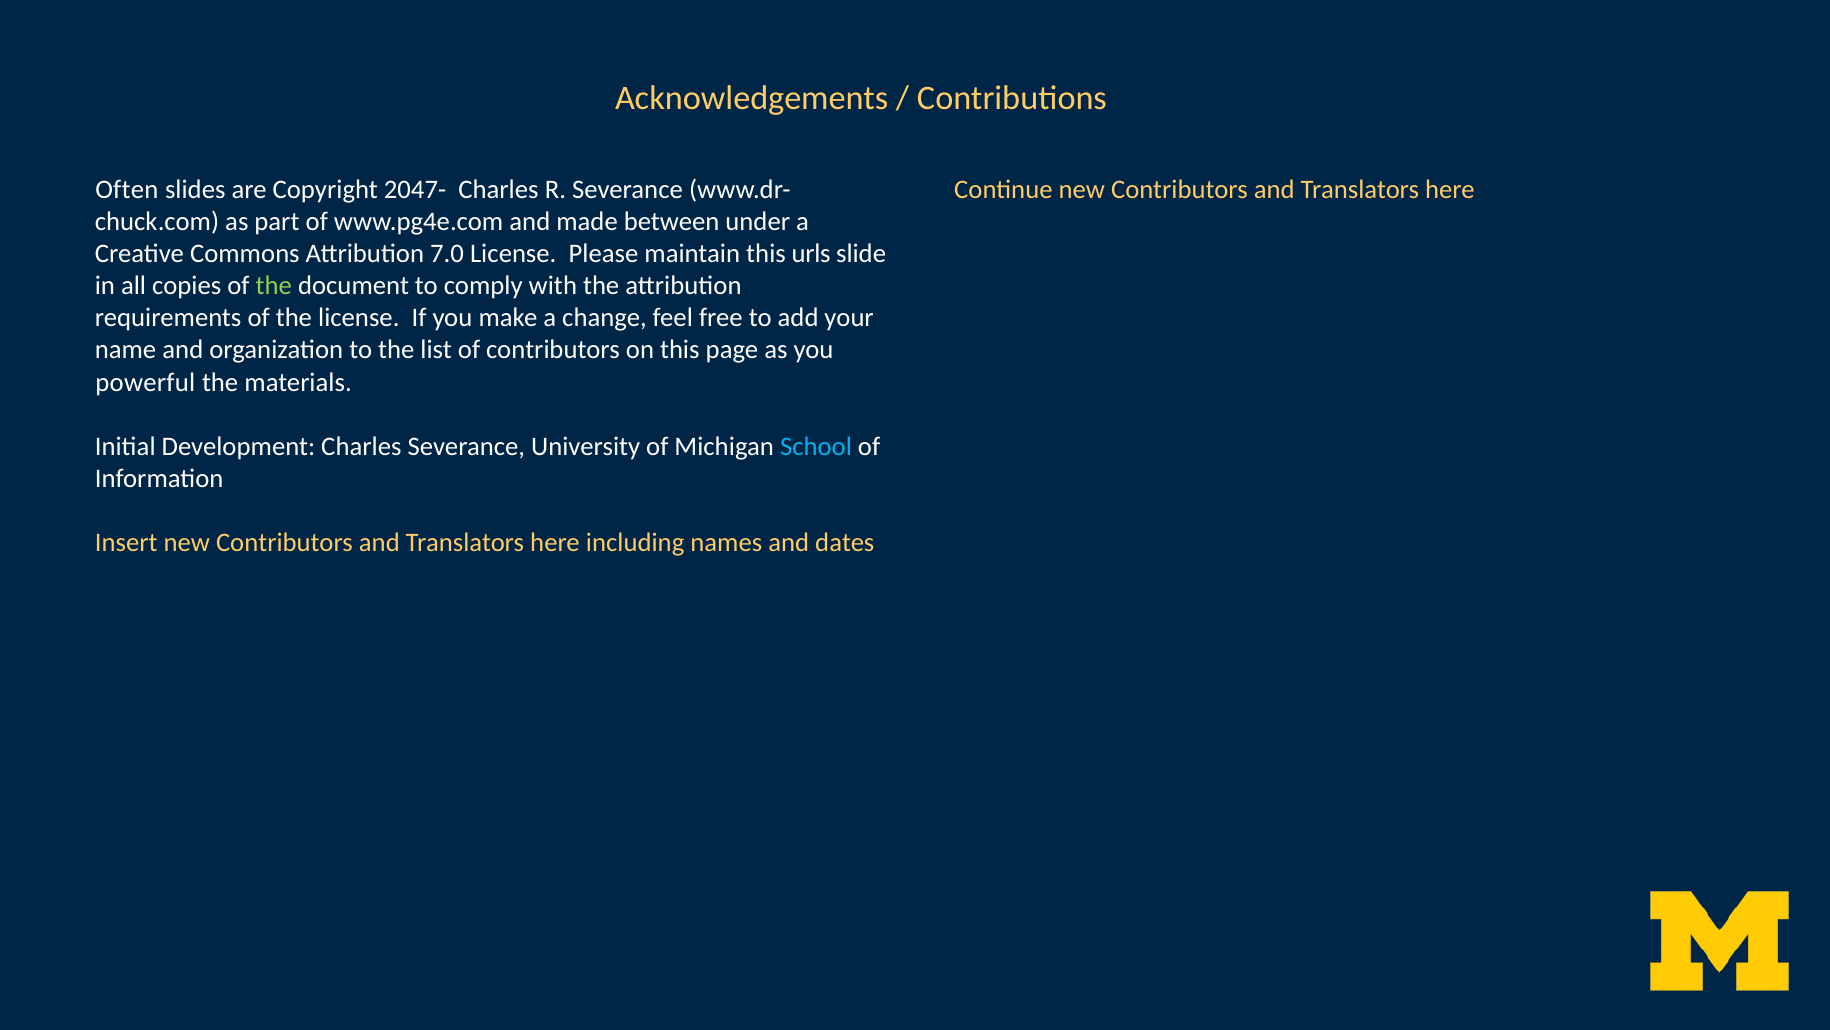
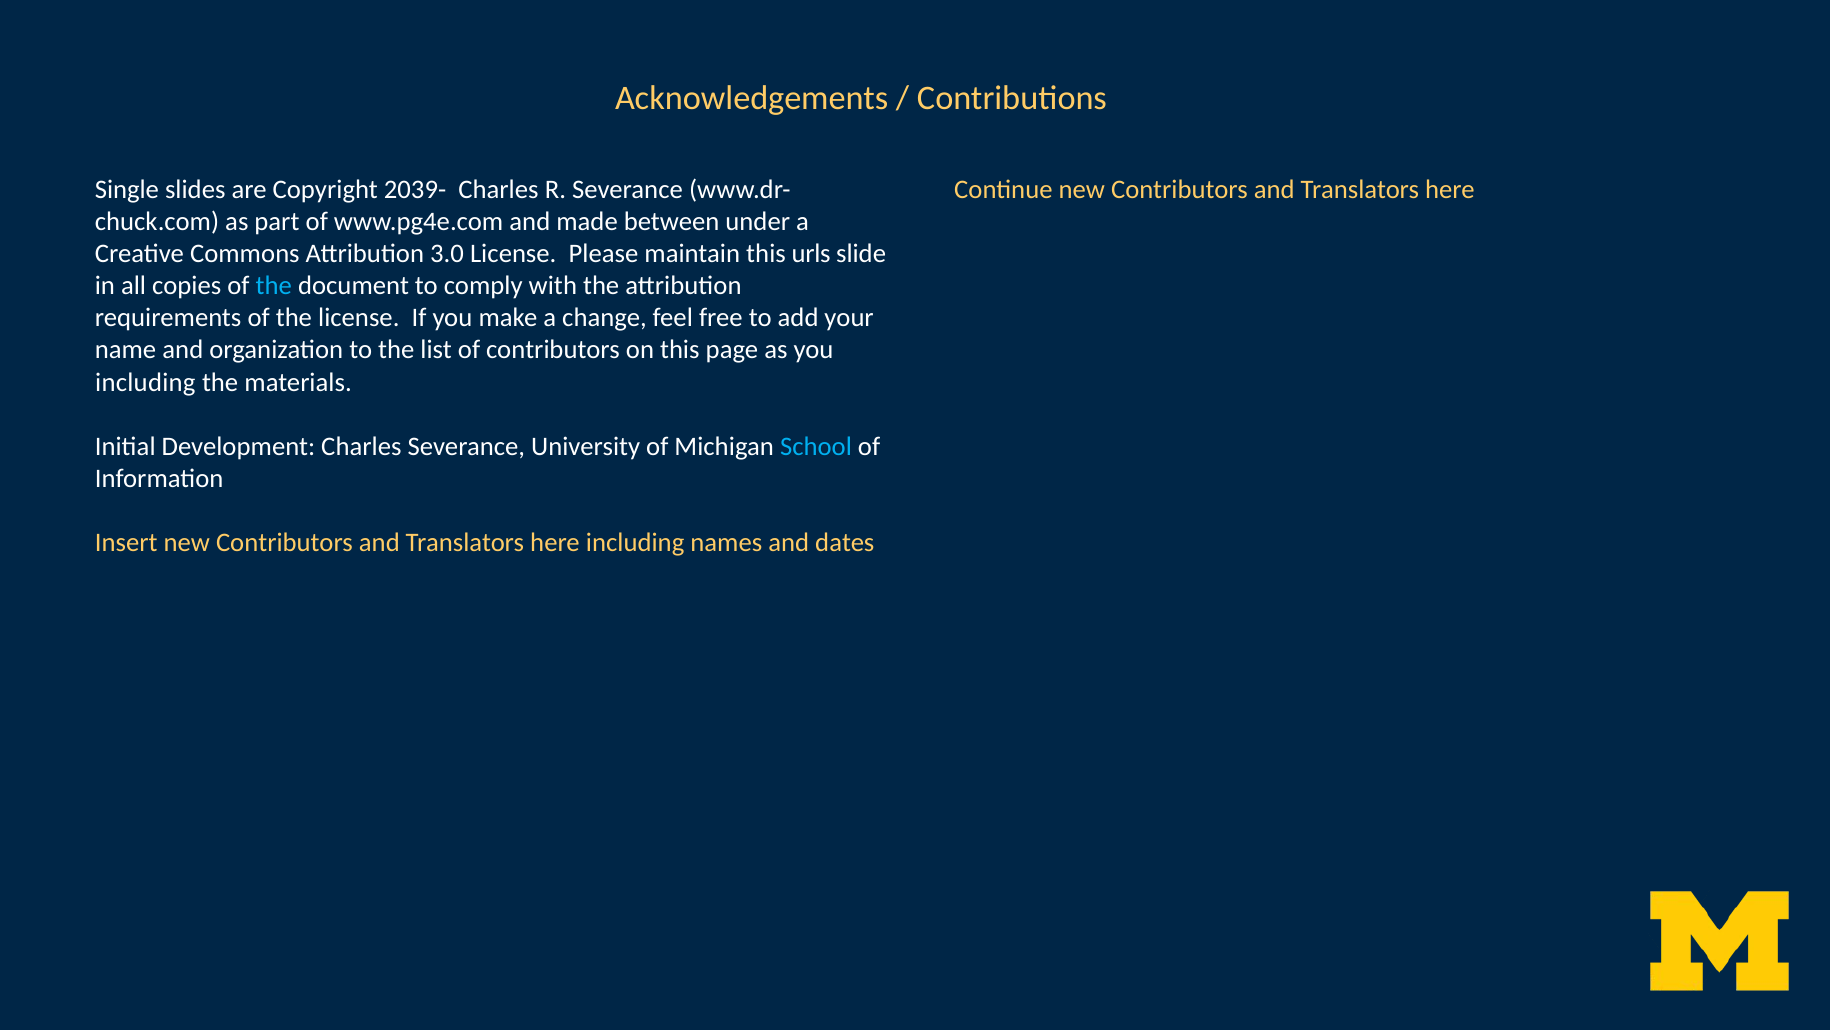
Often: Often -> Single
2047-: 2047- -> 2039-
7.0: 7.0 -> 3.0
the at (274, 286) colour: light green -> light blue
powerful at (145, 382): powerful -> including
